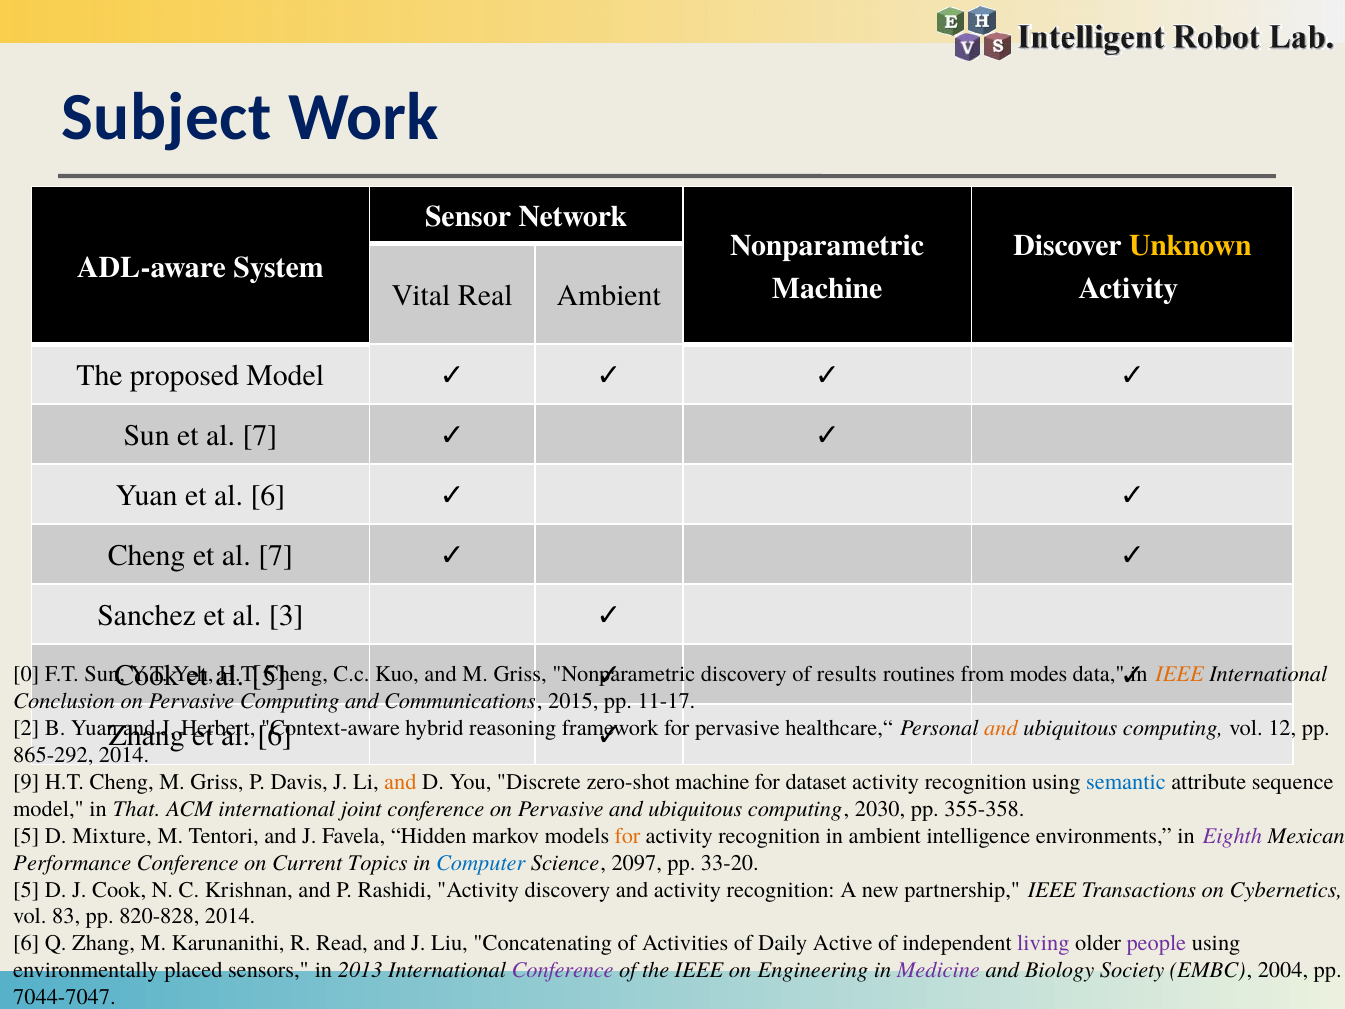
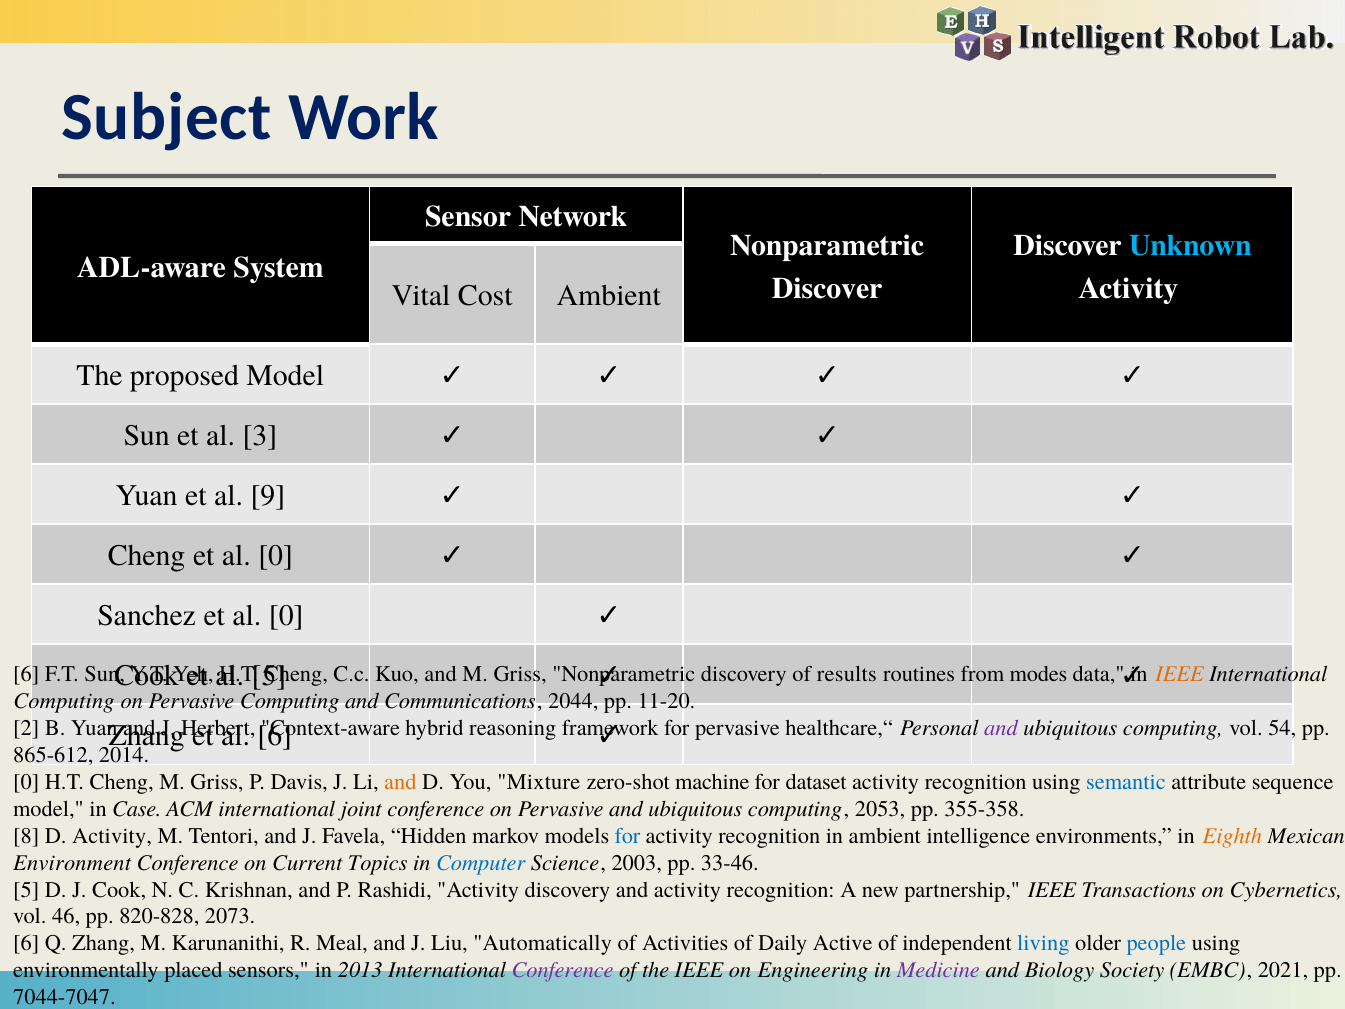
Unknown colour: yellow -> light blue
Machine at (827, 289): Machine -> Discover
Real: Real -> Cost
Sun et al 7: 7 -> 3
Yuan et al 6: 6 -> 9
Cheng et al 7: 7 -> 0
Sanchez et al 3: 3 -> 0
0 at (26, 674): 0 -> 6
Conclusion at (64, 701): Conclusion -> Computing
2015: 2015 -> 2044
11-17: 11-17 -> 11-20
and at (1001, 728) colour: orange -> purple
12: 12 -> 54
865-292: 865-292 -> 865-612
9 at (26, 782): 9 -> 0
Discrete: Discrete -> Mixture
That: That -> Case
2030: 2030 -> 2053
5 at (26, 836): 5 -> 8
D Mixture: Mixture -> Activity
for at (628, 836) colour: orange -> blue
Eighth colour: purple -> orange
Performance: Performance -> Environment
2097: 2097 -> 2003
33-20: 33-20 -> 33-46
83: 83 -> 46
820-828 2014: 2014 -> 2073
Read: Read -> Meal
Concatenating: Concatenating -> Automatically
living colour: purple -> blue
people colour: purple -> blue
2004: 2004 -> 2021
